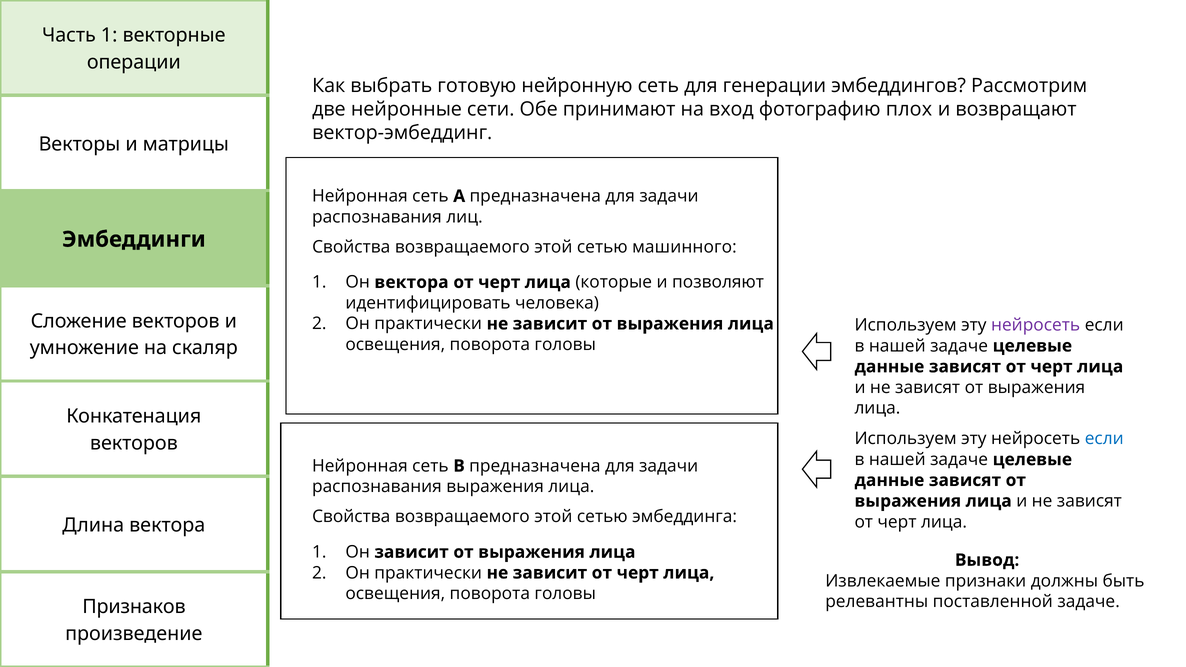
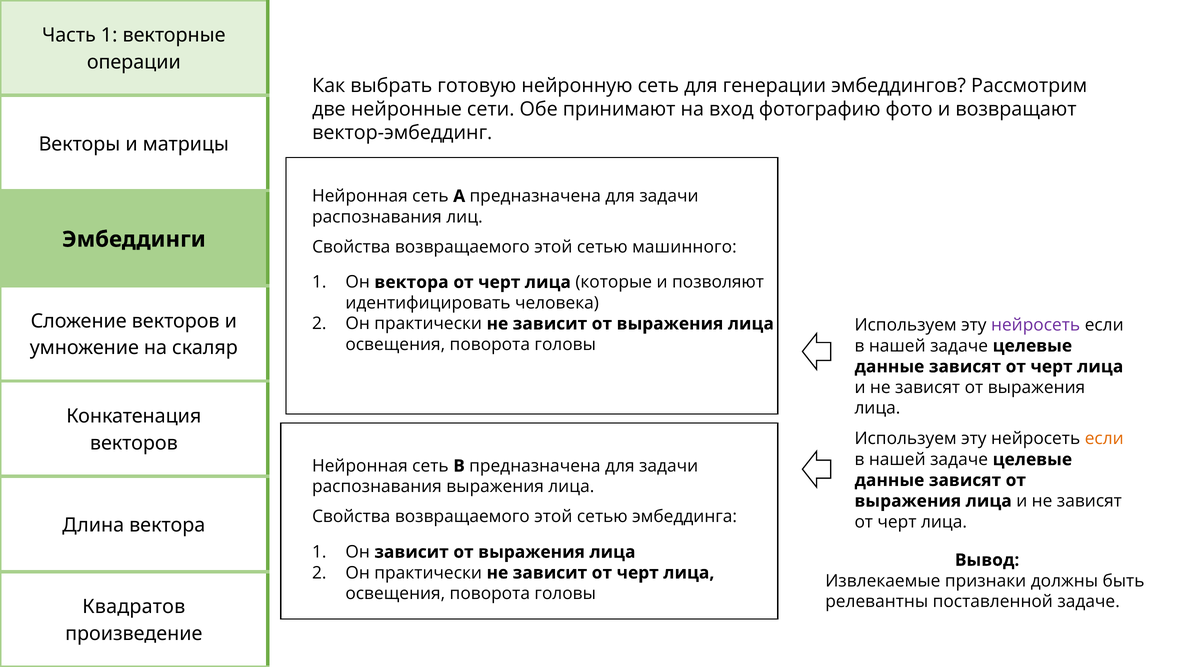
плох: плох -> фото
если at (1104, 439) colour: blue -> orange
Признаков: Признаков -> Квадратов
